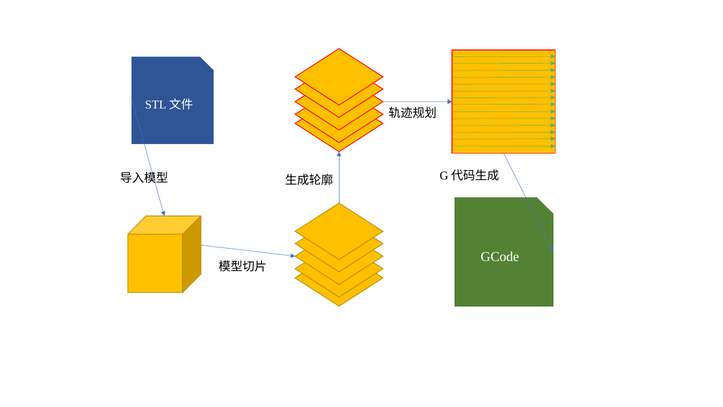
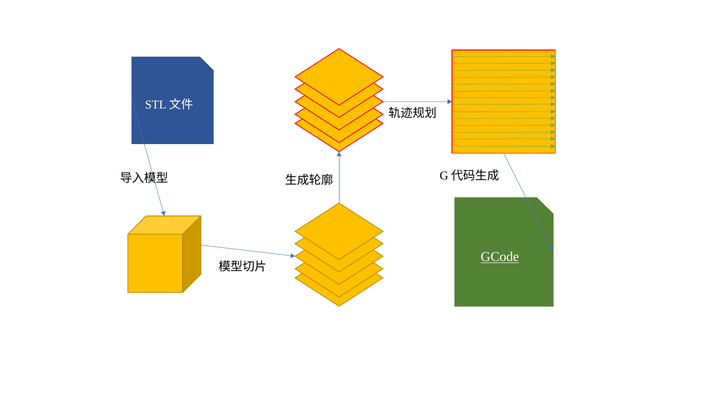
GCode underline: none -> present
